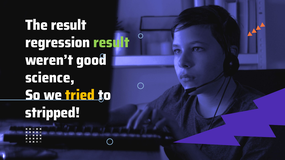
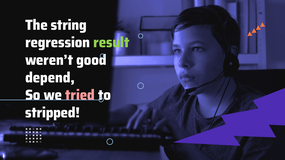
The result: result -> string
science: science -> depend
tried colour: yellow -> pink
